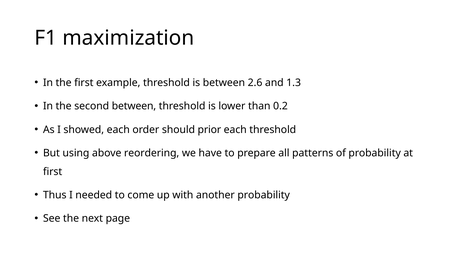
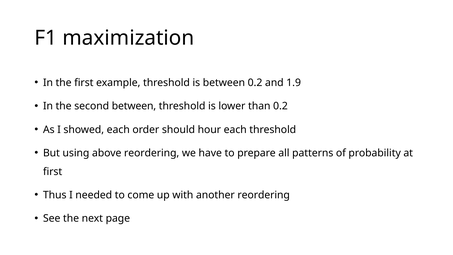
between 2.6: 2.6 -> 0.2
1.3: 1.3 -> 1.9
prior: prior -> hour
another probability: probability -> reordering
